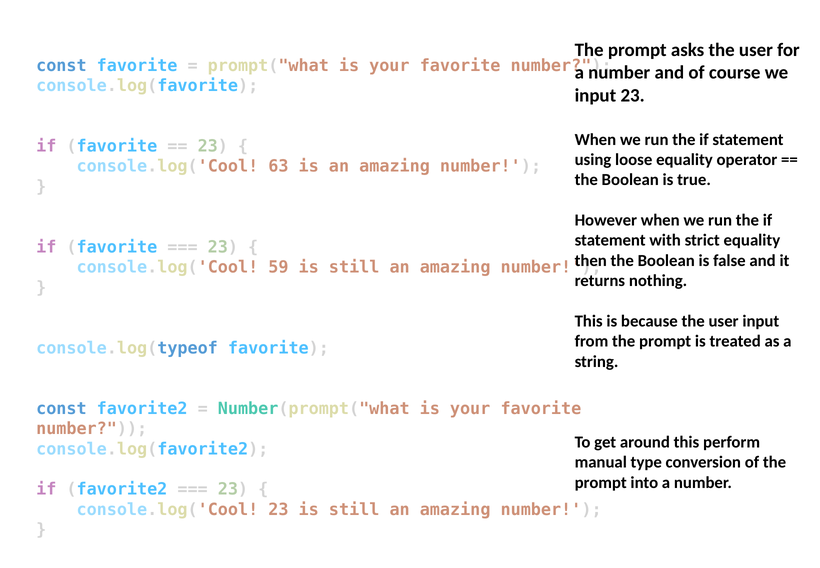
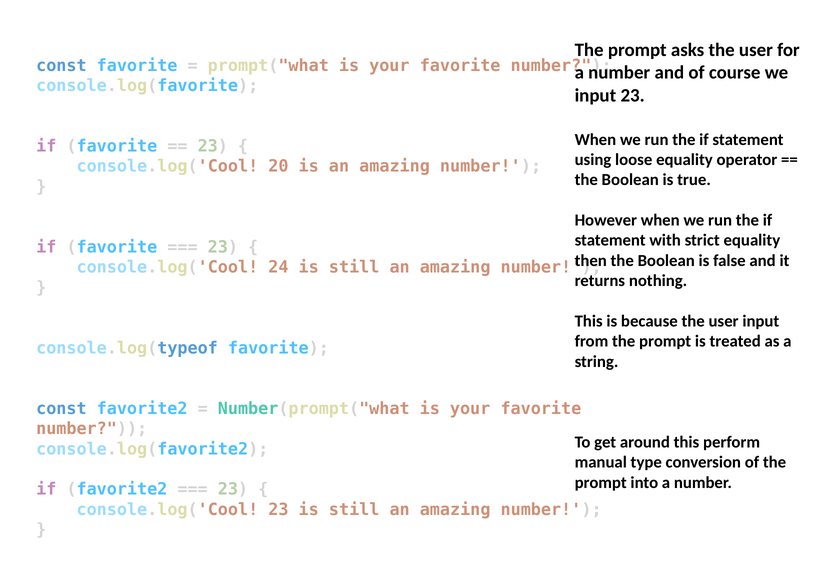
63: 63 -> 20
59: 59 -> 24
